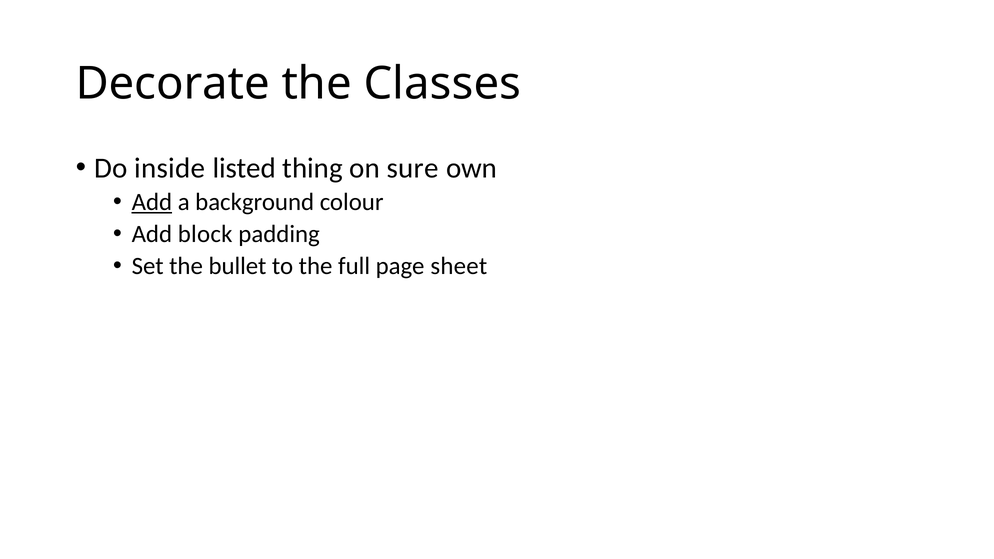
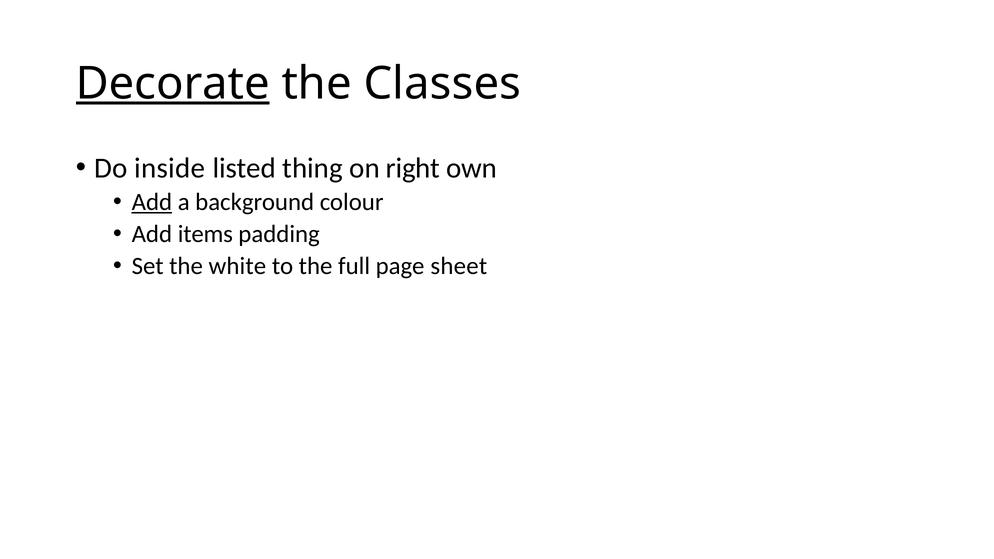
Decorate underline: none -> present
sure: sure -> right
block: block -> items
bullet: bullet -> white
